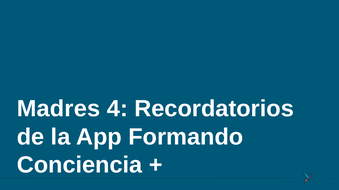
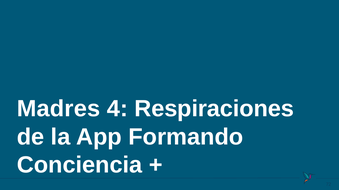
Recordatorios: Recordatorios -> Respiraciones
